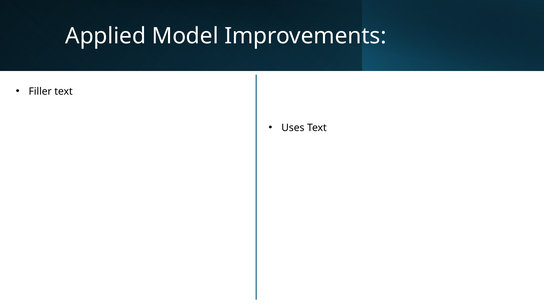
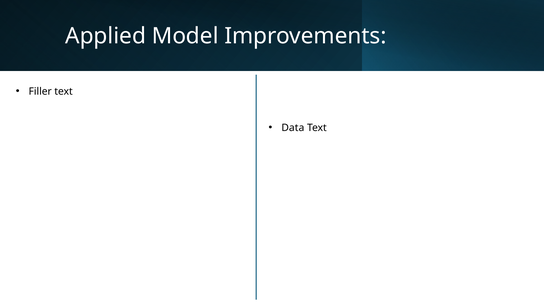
Uses: Uses -> Data
